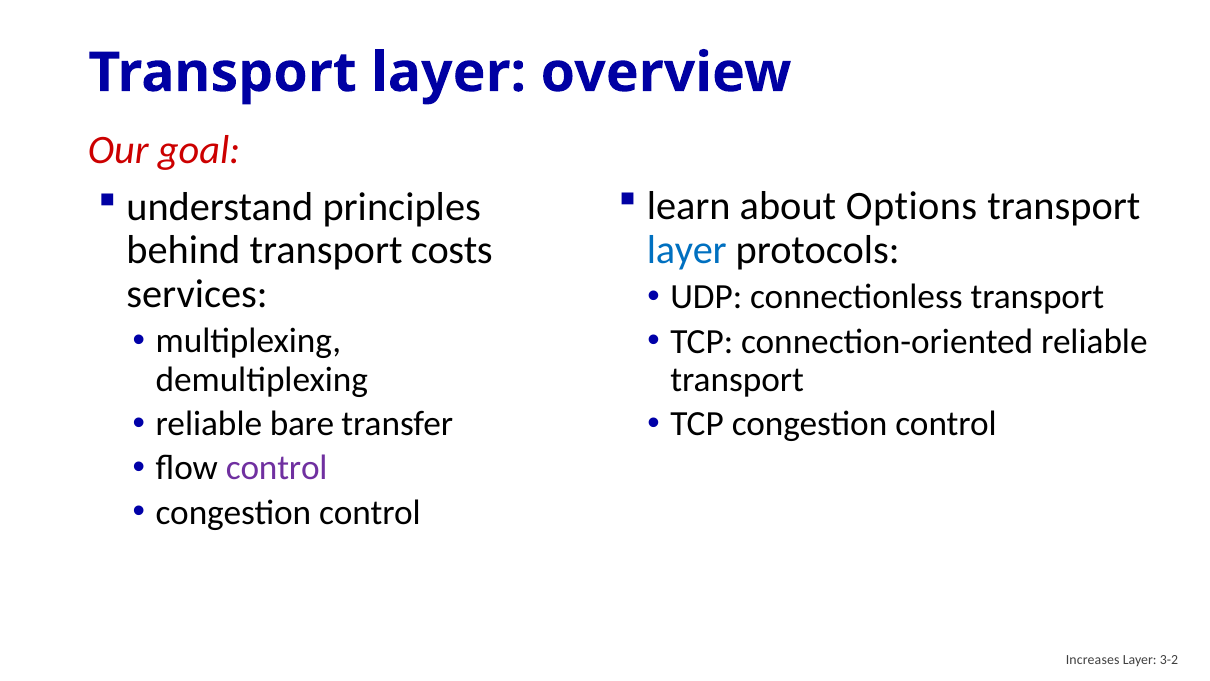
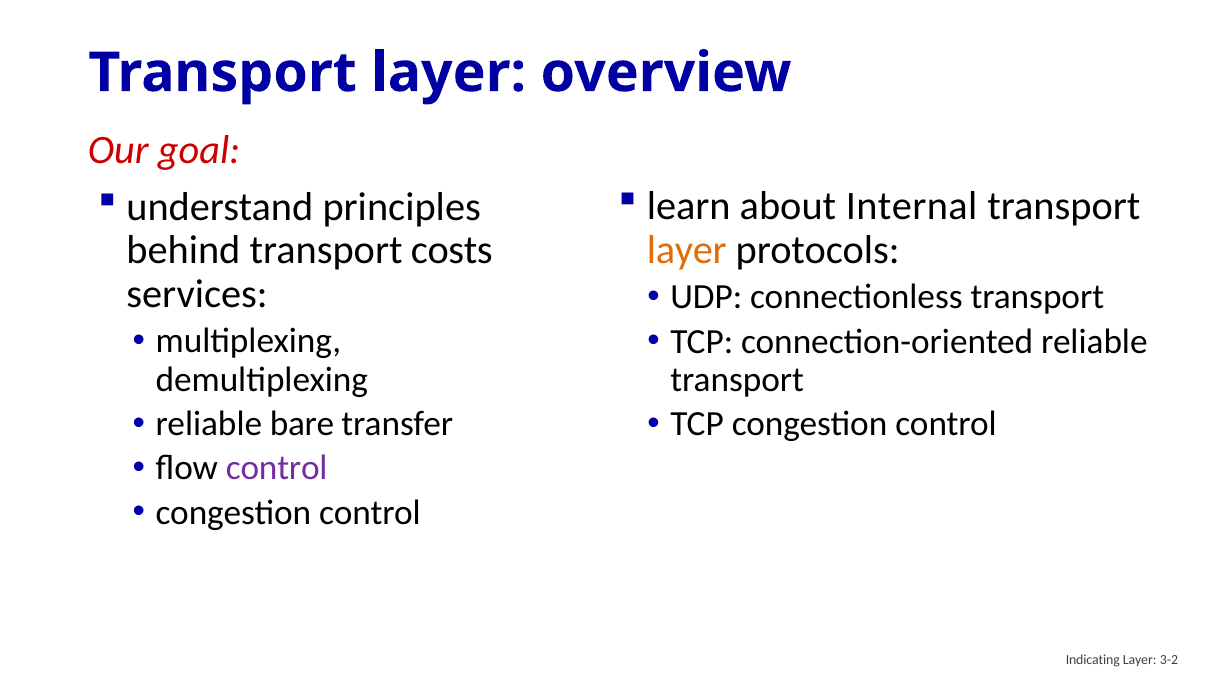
Options: Options -> Internal
layer at (687, 250) colour: blue -> orange
Increases: Increases -> Indicating
